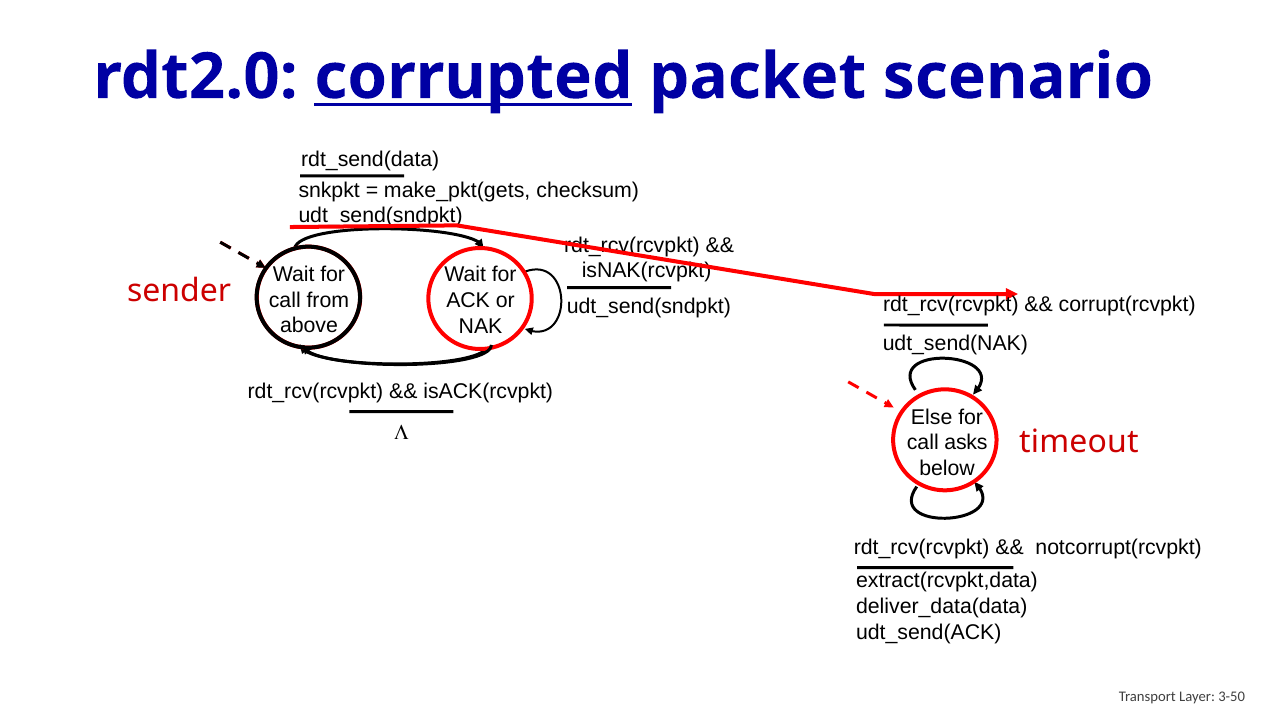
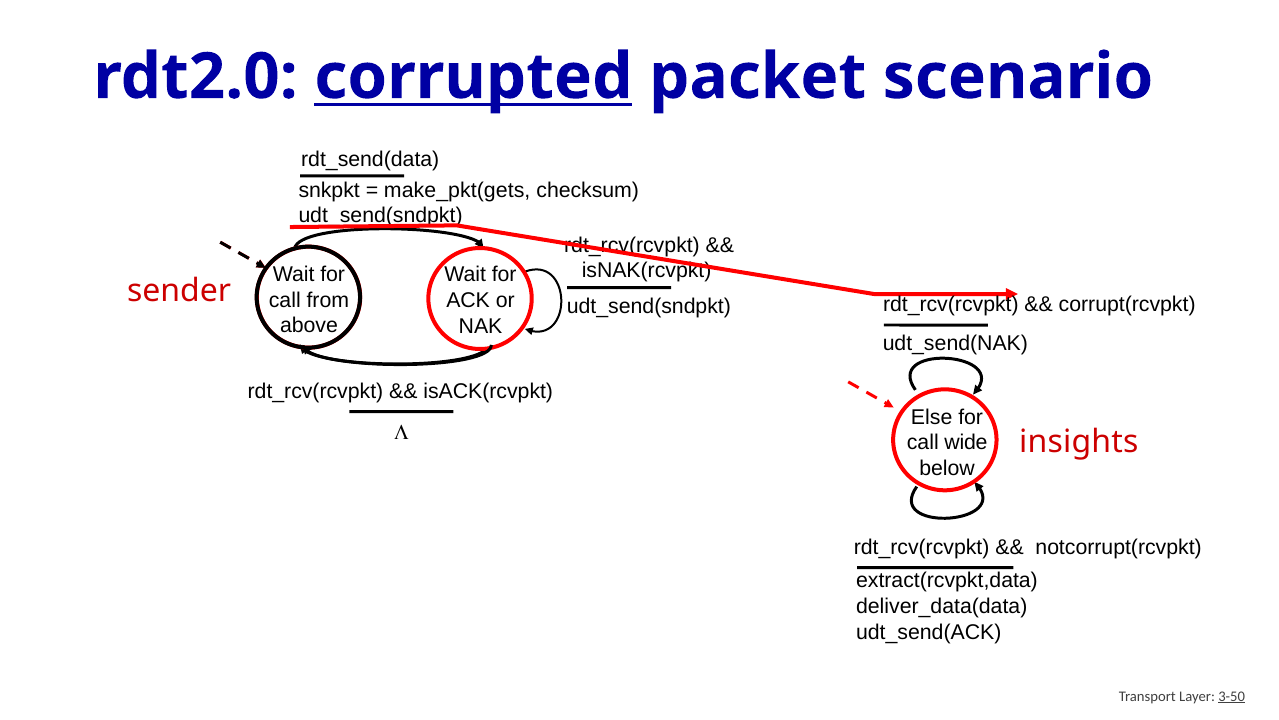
asks: asks -> wide
timeout: timeout -> insights
3-50 underline: none -> present
